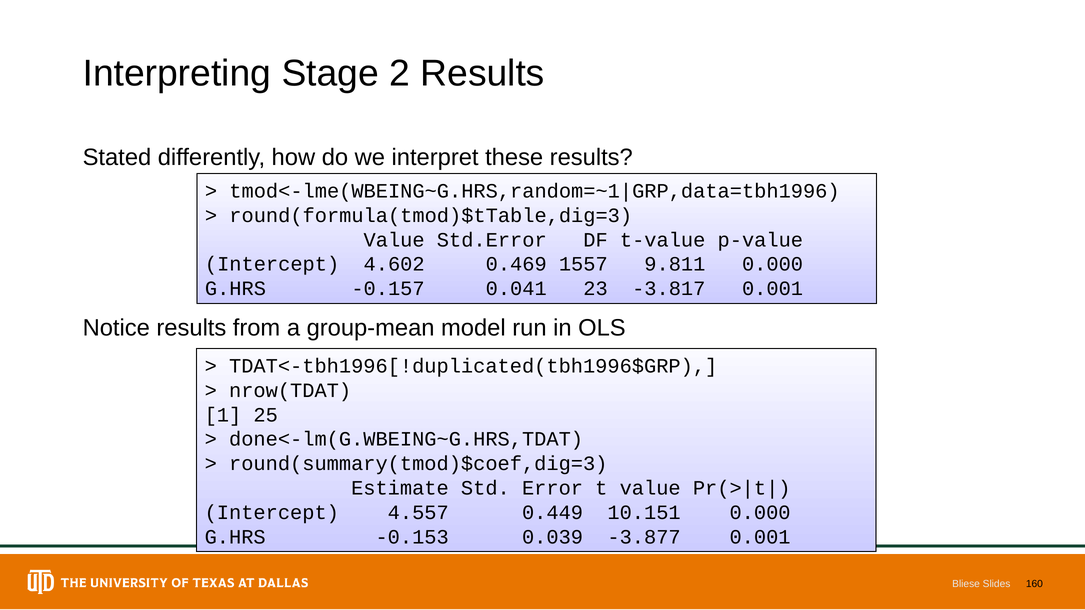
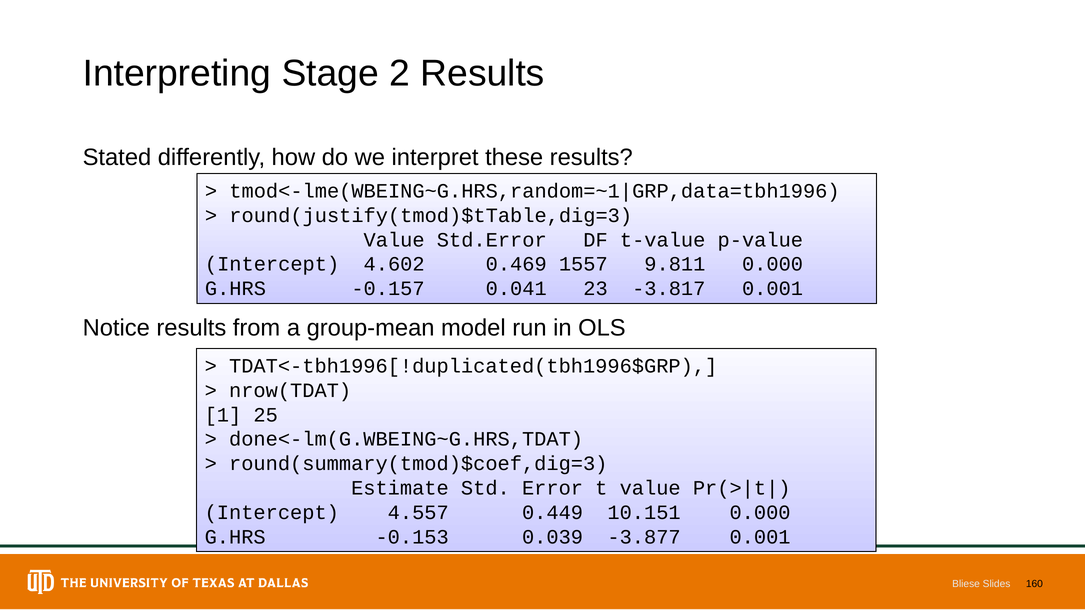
round(formula(tmod)$tTable,dig=3: round(formula(tmod)$tTable,dig=3 -> round(justify(tmod)$tTable,dig=3
